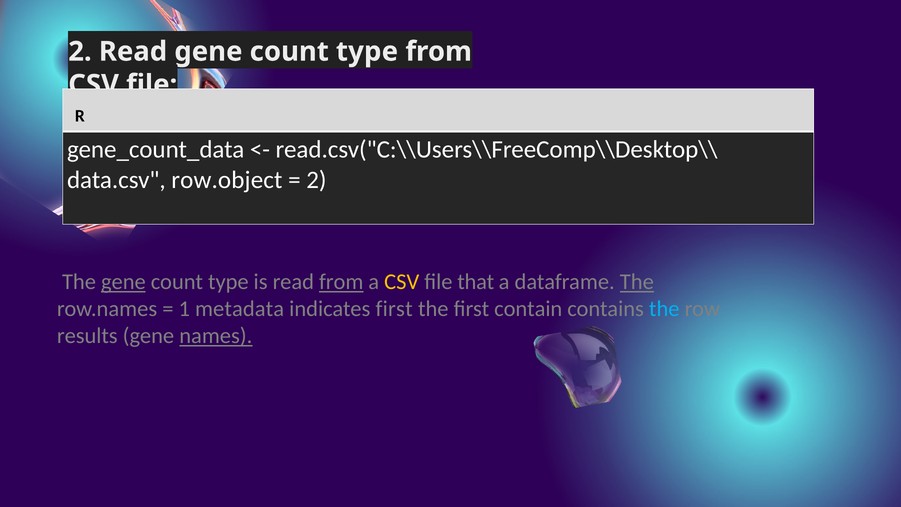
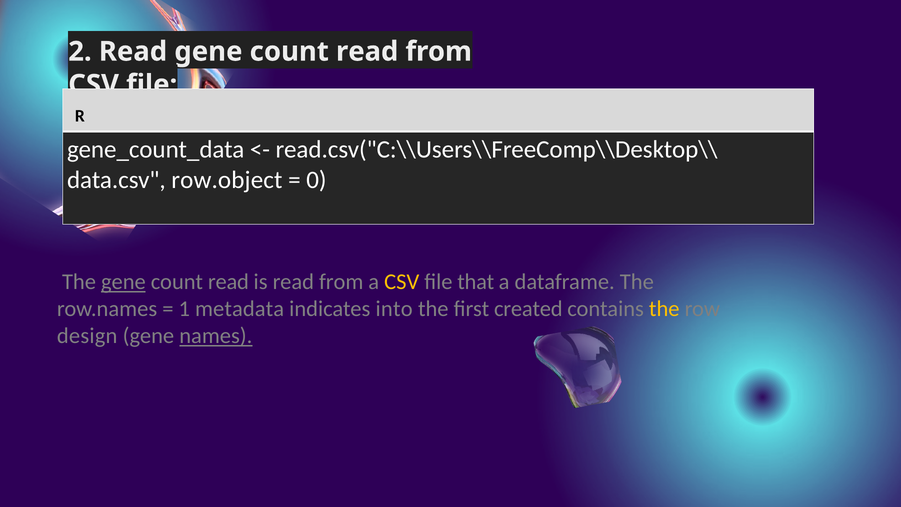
type at (367, 52): type -> read
2 at (316, 180): 2 -> 0
type at (228, 282): type -> read
from at (341, 282) underline: present -> none
The at (637, 282) underline: present -> none
indicates first: first -> into
contain: contain -> created
the at (664, 309) colour: light blue -> yellow
results: results -> design
